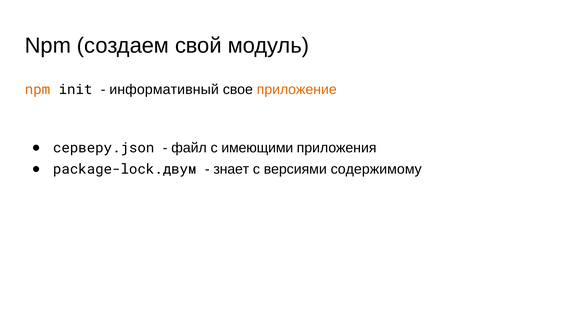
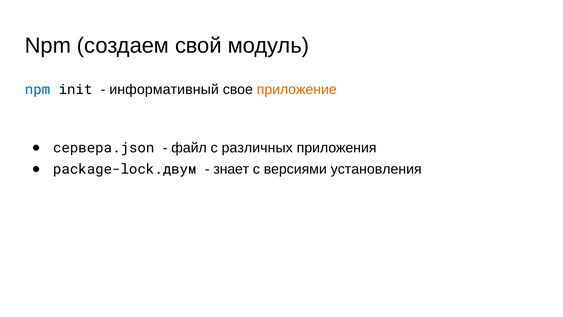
npm at (37, 89) colour: orange -> blue
серверу.json: серверу.json -> сервера.json
имеющими: имеющими -> различных
содержимому: содержимому -> установления
